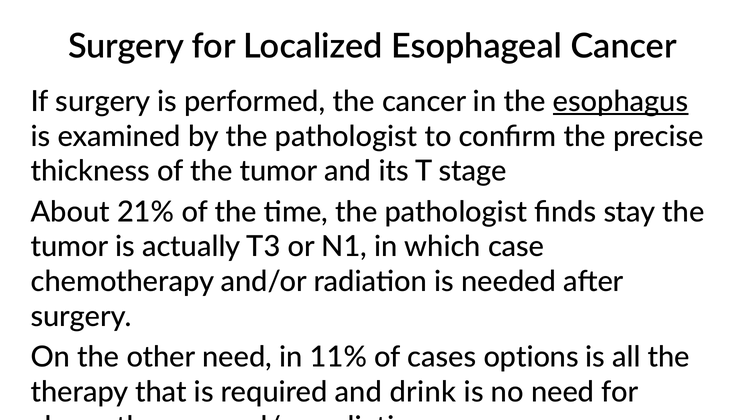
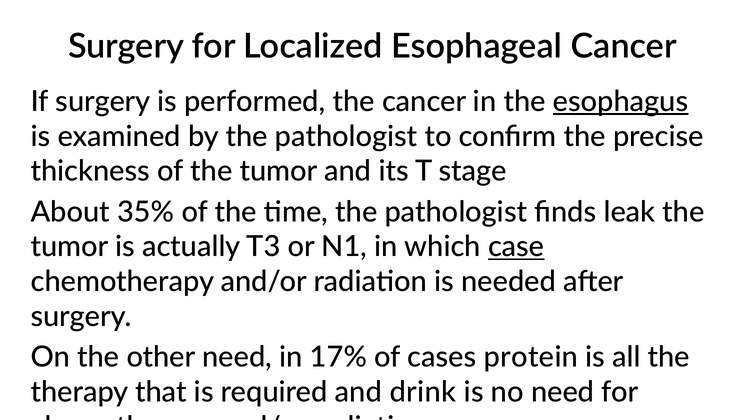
21%: 21% -> 35%
stay: stay -> leak
case underline: none -> present
11%: 11% -> 17%
options: options -> protein
